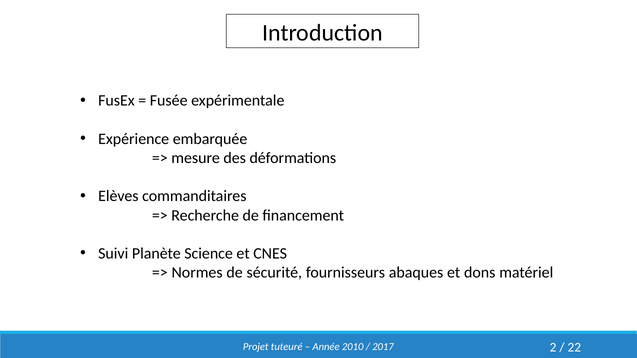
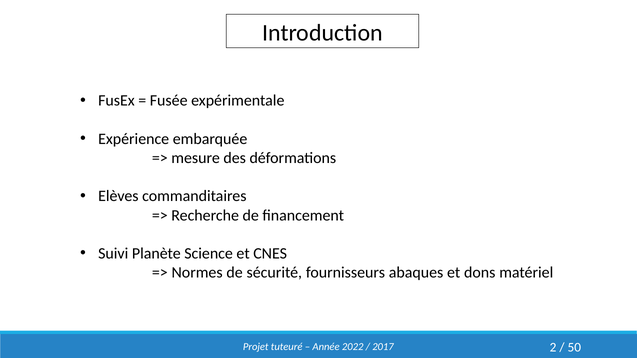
22: 22 -> 50
2010: 2010 -> 2022
